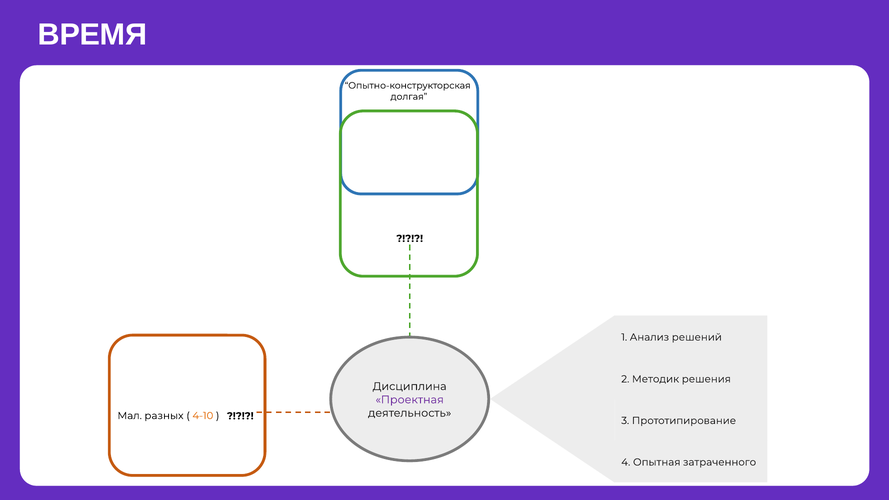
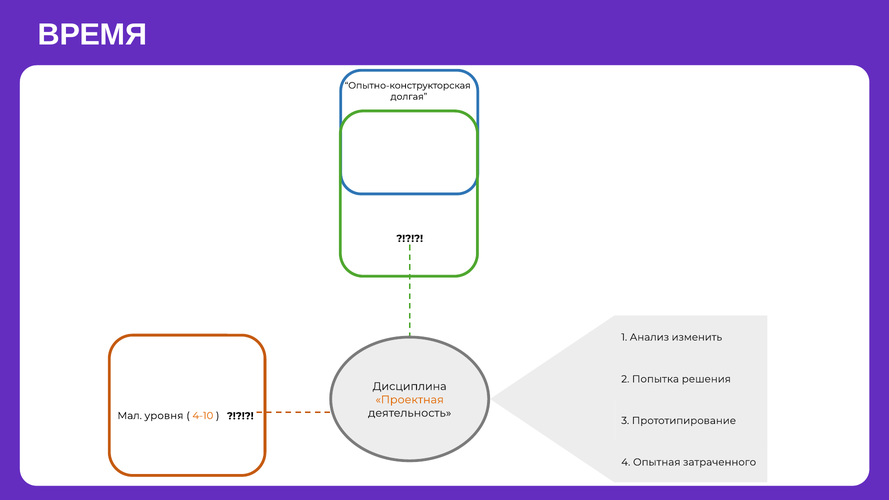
решений: решений -> изменить
Методик: Методик -> Попытка
Проектная colour: purple -> orange
разных: разных -> уровня
